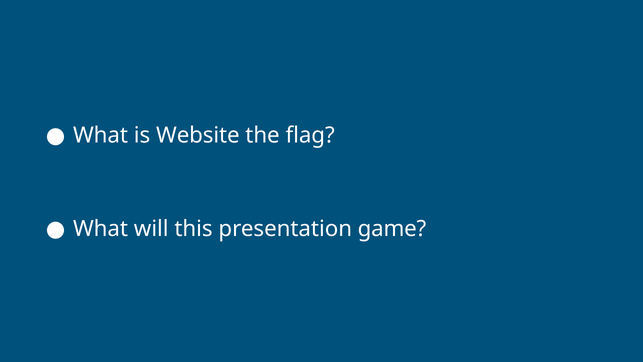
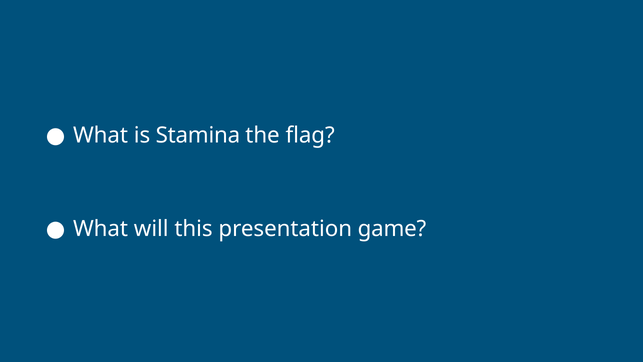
Website: Website -> Stamina
